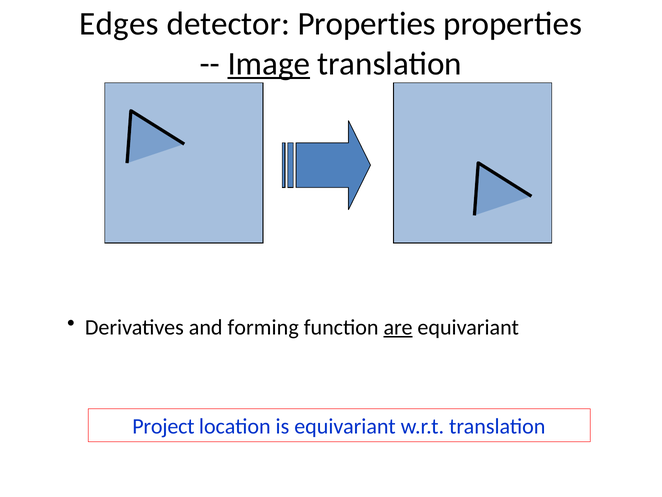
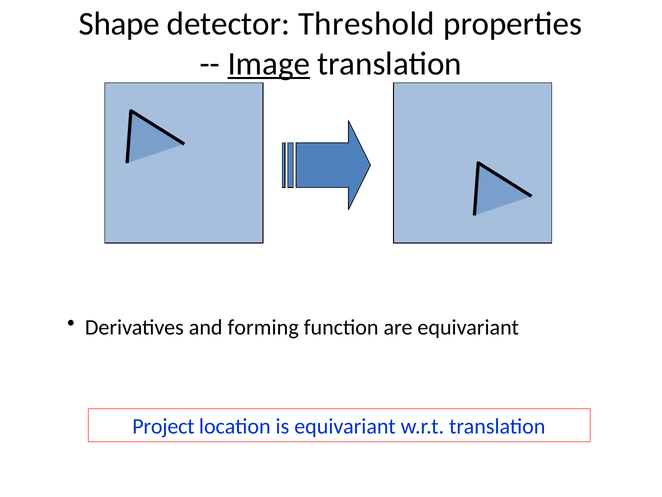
Edges: Edges -> Shape
detector Properties: Properties -> Threshold
are underline: present -> none
